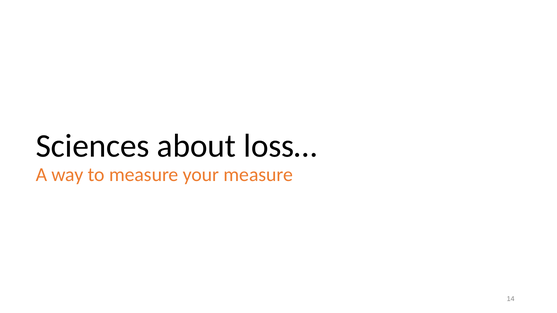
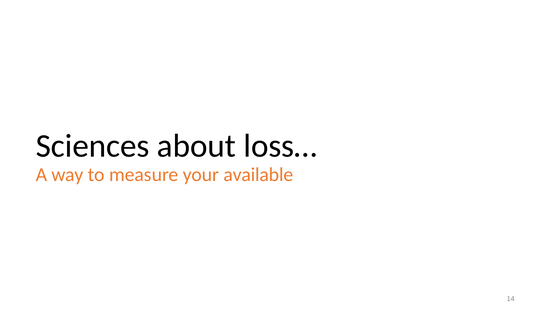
your measure: measure -> available
